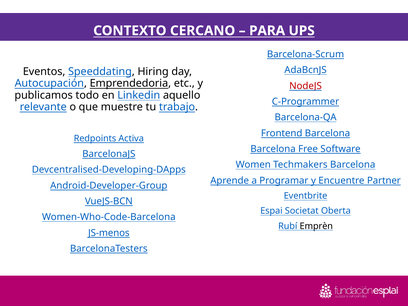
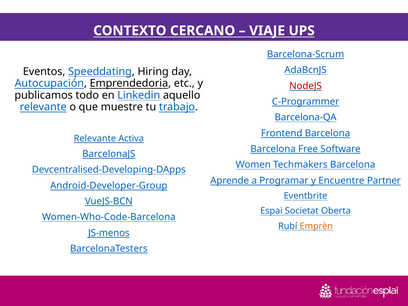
PARA: PARA -> VIAJE
Redpoints at (95, 139): Redpoints -> Relevante
Emprèn colour: black -> orange
